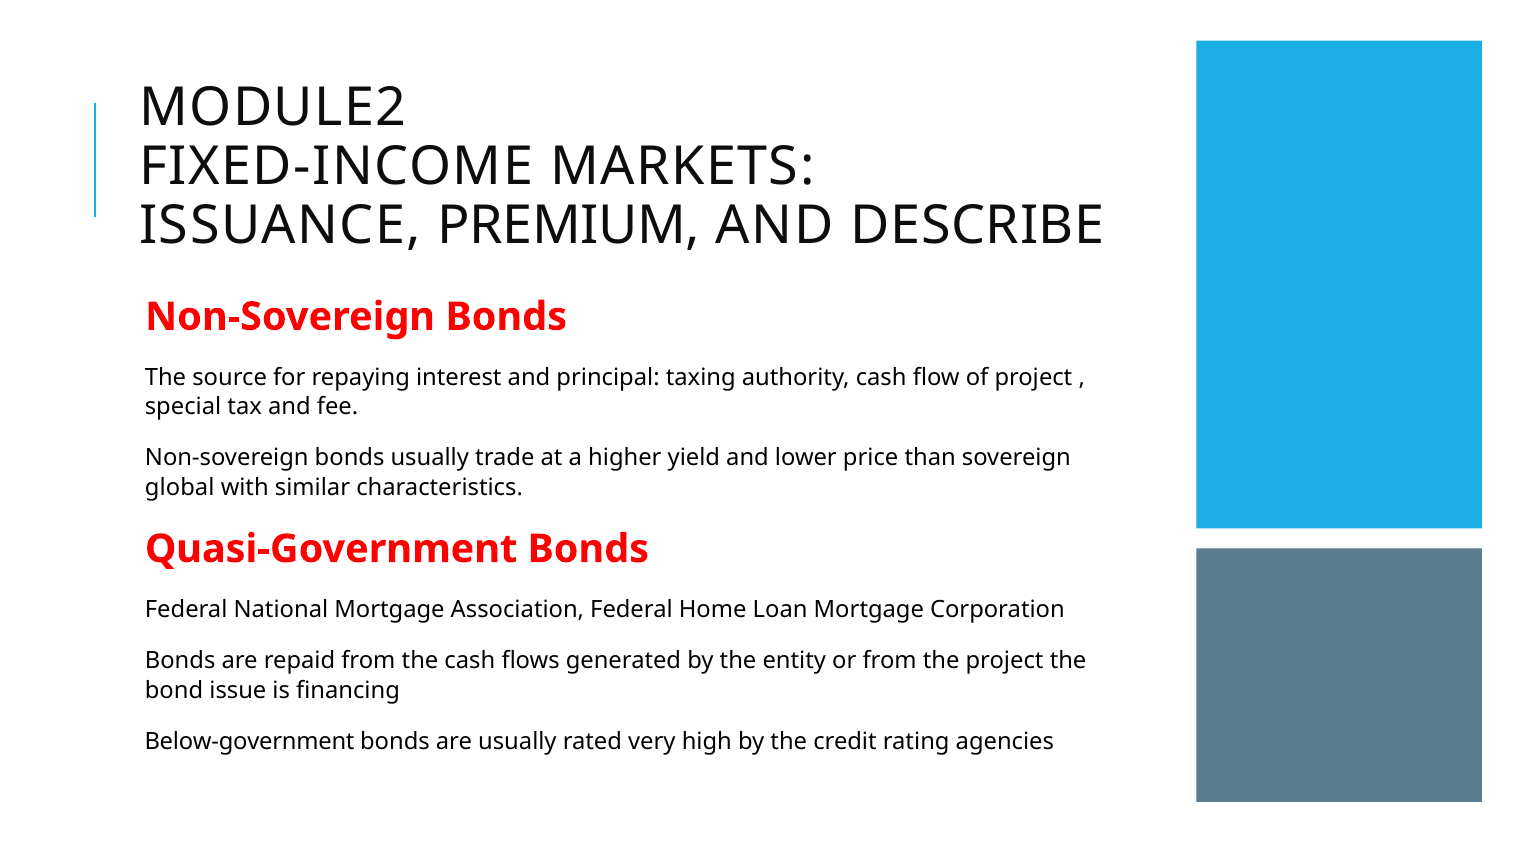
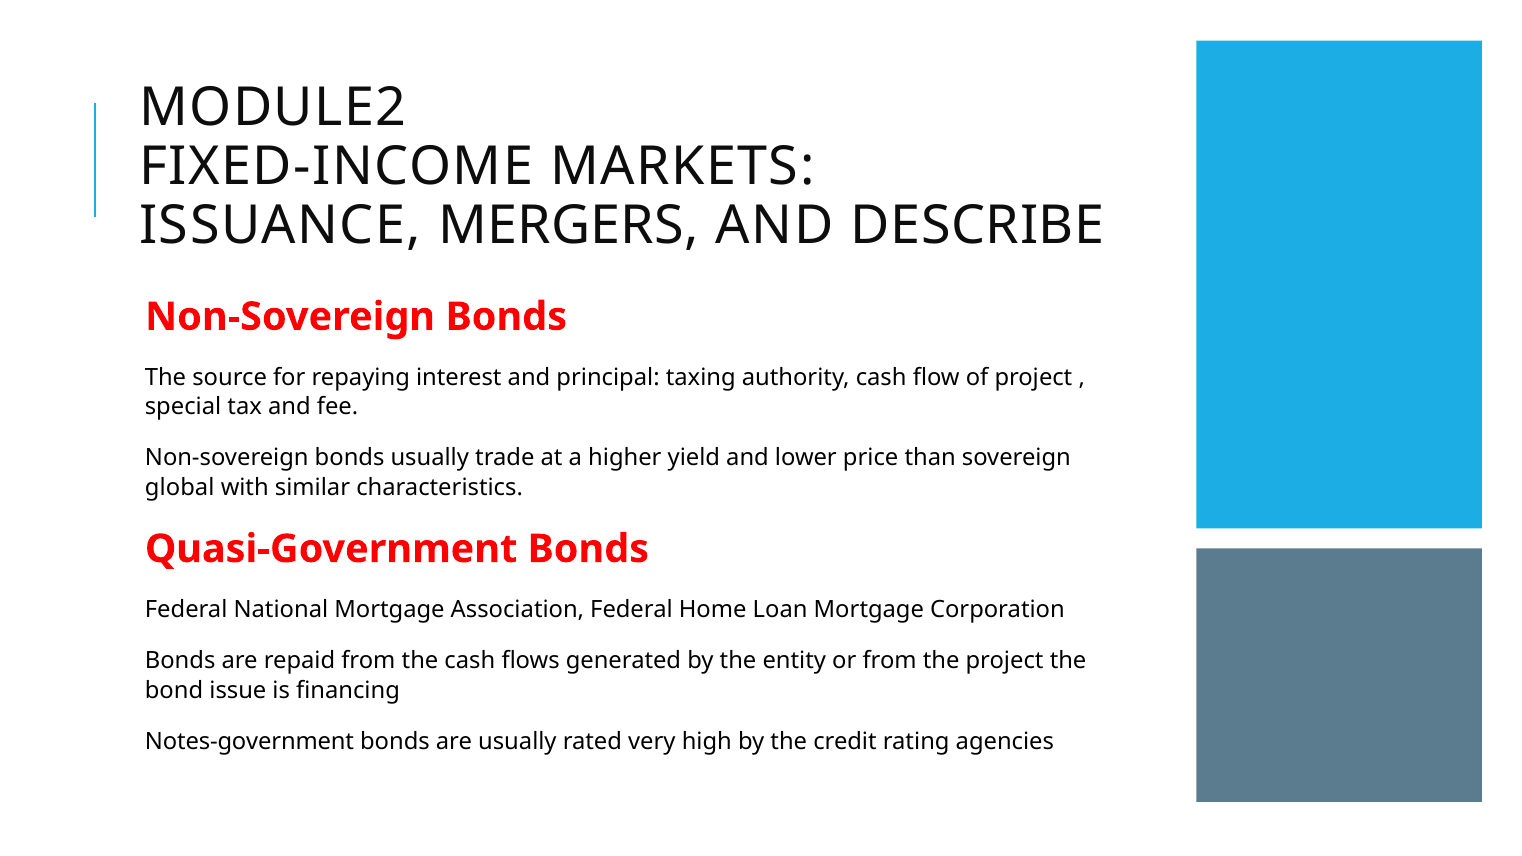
PREMIUM: PREMIUM -> MERGERS
Below-government: Below-government -> Notes-government
